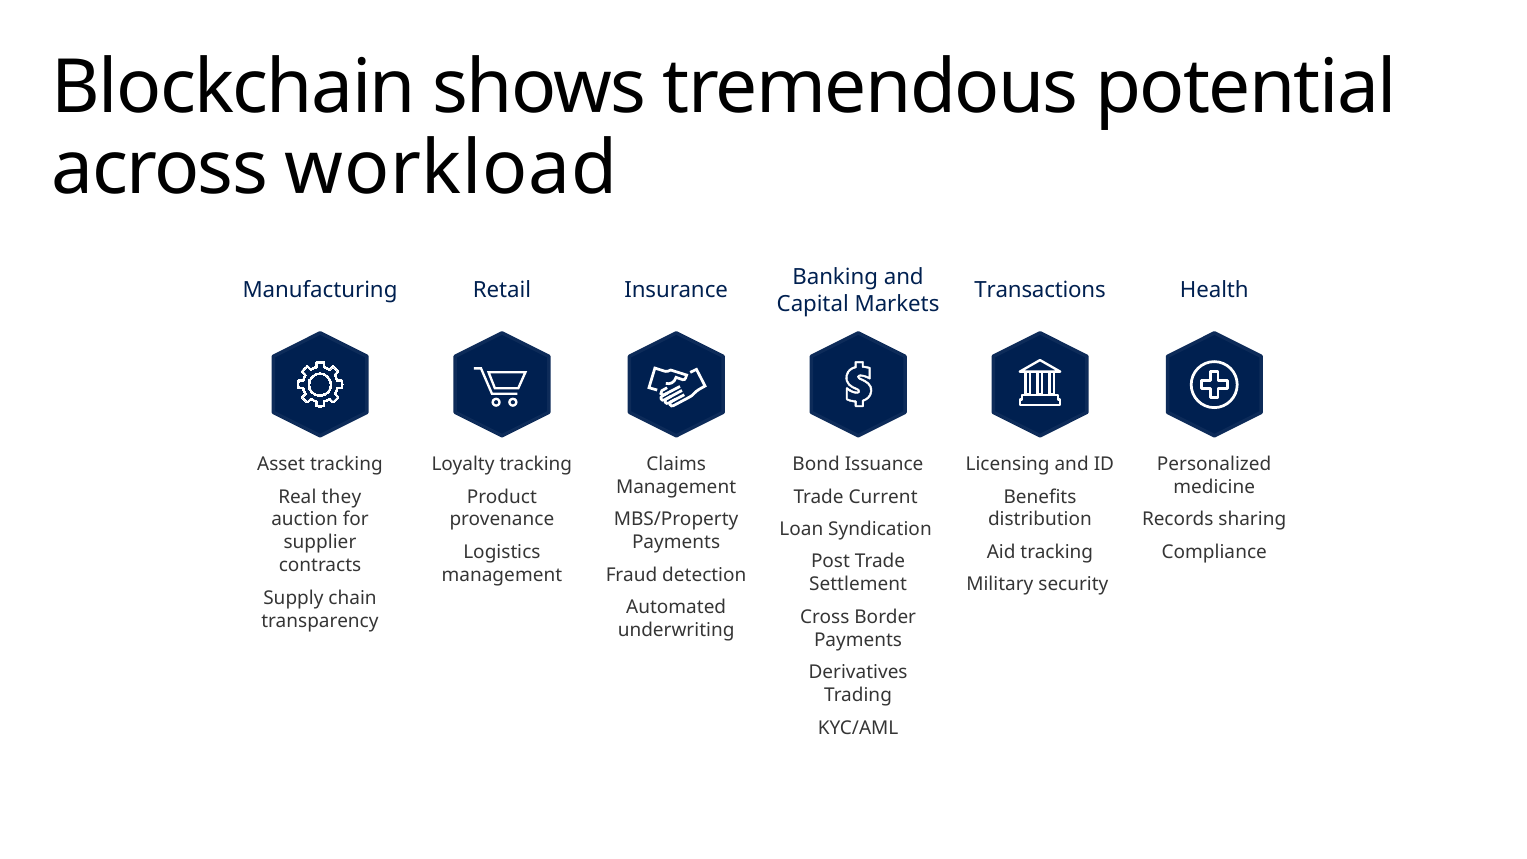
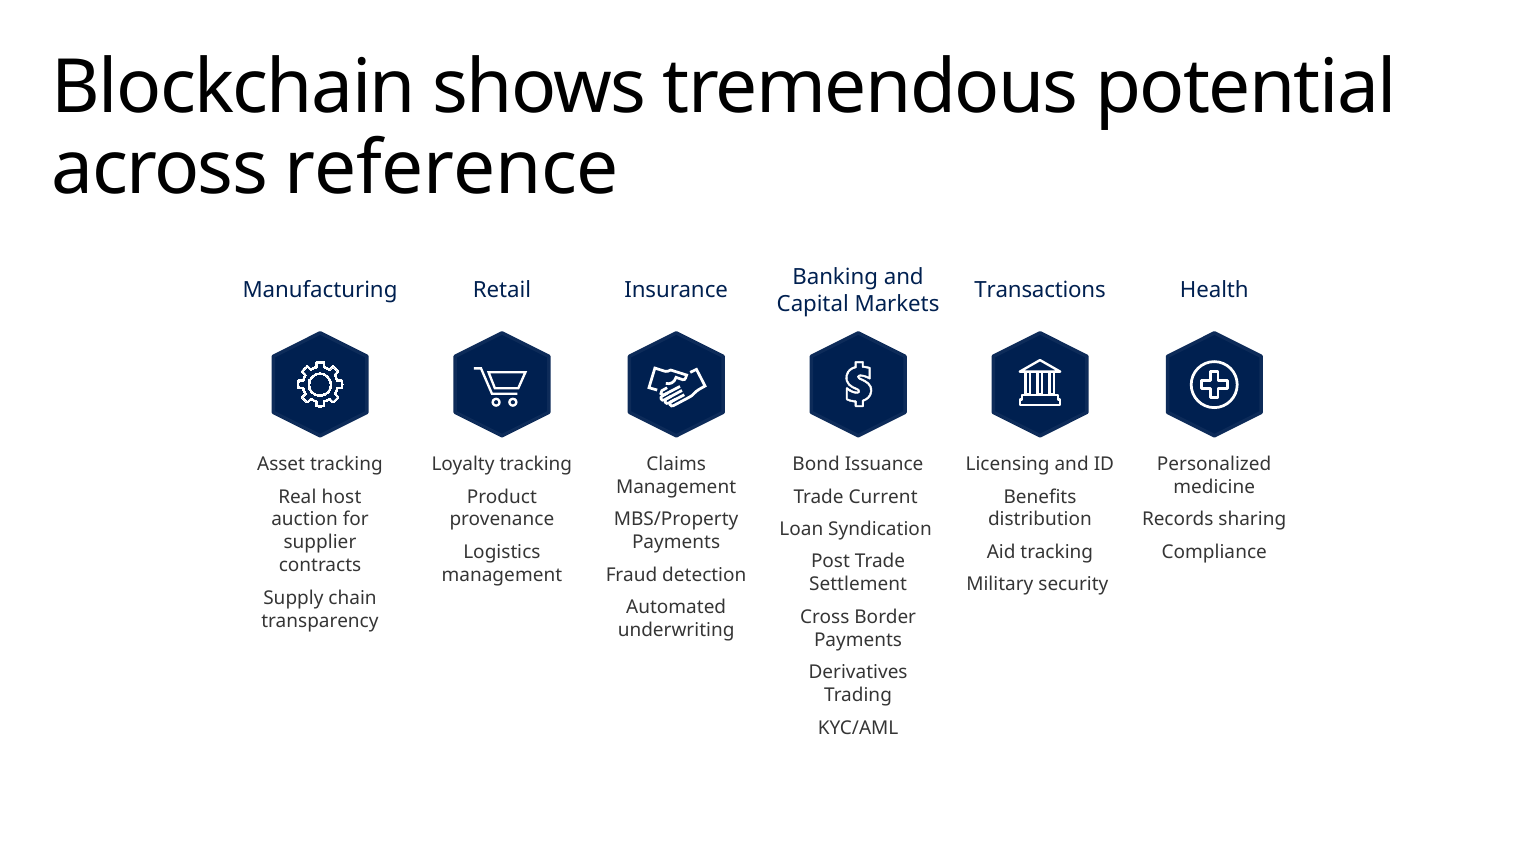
workload: workload -> reference
they: they -> host
